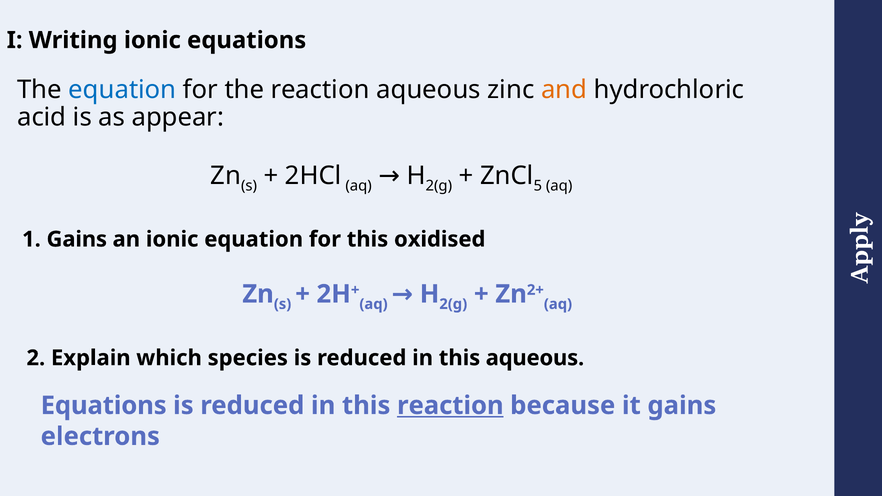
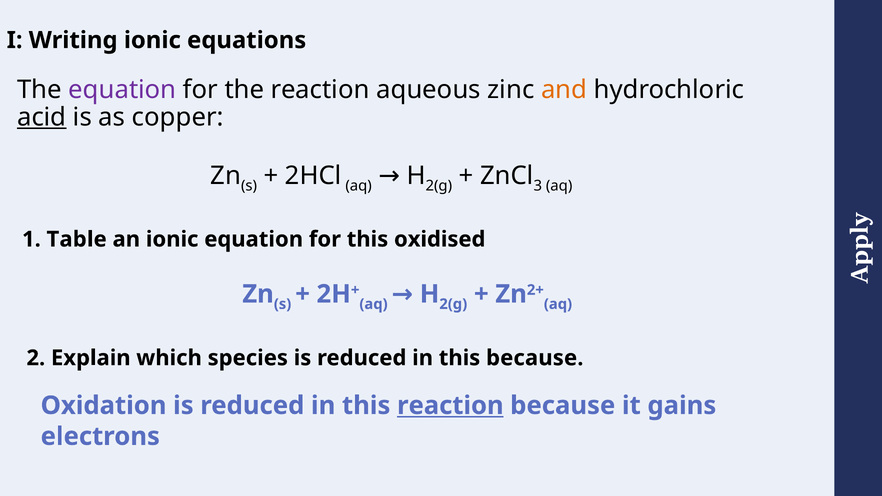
equation at (122, 90) colour: blue -> purple
acid underline: none -> present
appear: appear -> copper
5: 5 -> 3
1 Gains: Gains -> Table
this aqueous: aqueous -> because
Equations at (104, 406): Equations -> Oxidation
